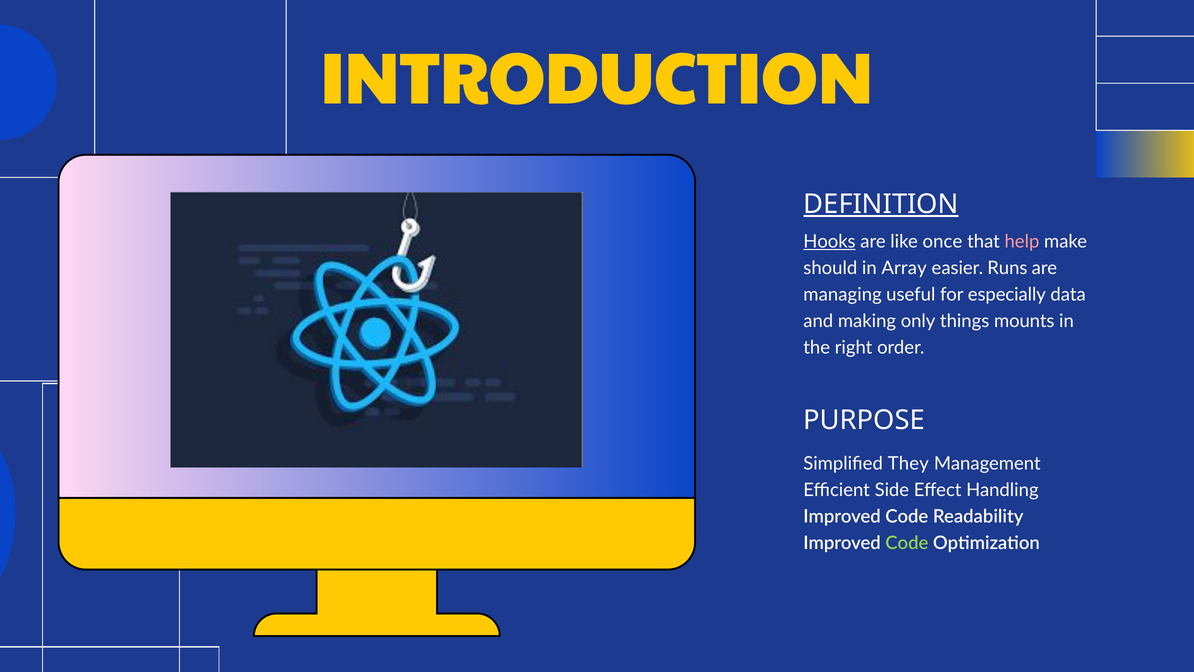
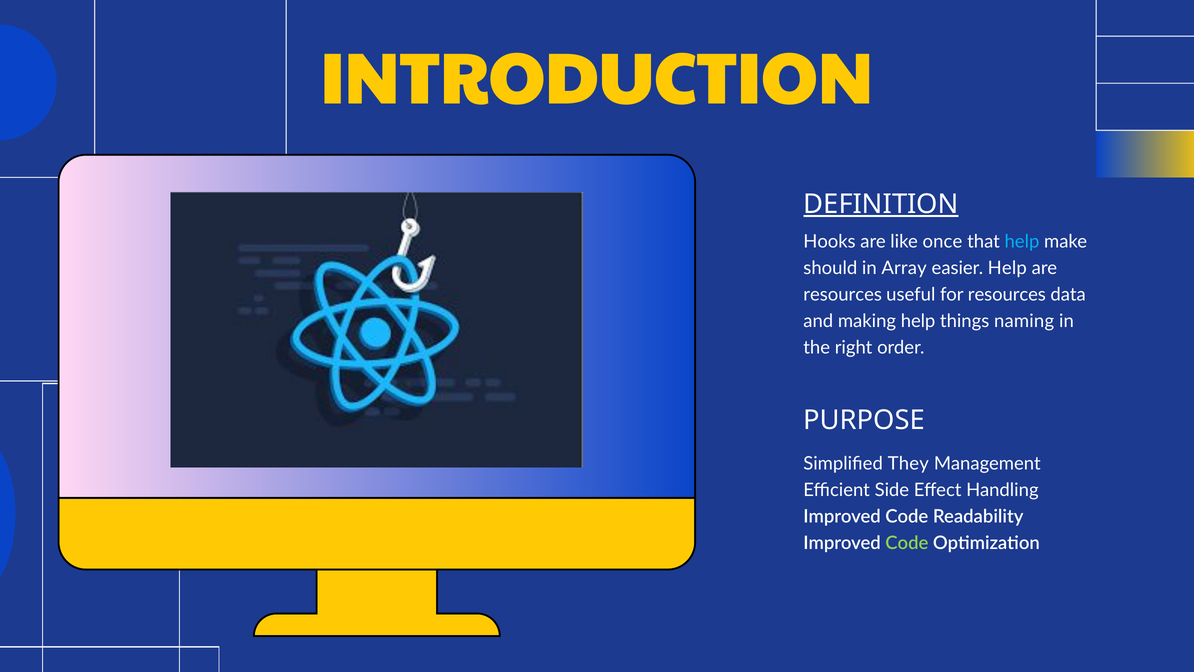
Hooks underline: present -> none
help at (1022, 241) colour: pink -> light blue
easier Runs: Runs -> Help
managing at (843, 295): managing -> resources
for especially: especially -> resources
making only: only -> help
mounts: mounts -> naming
